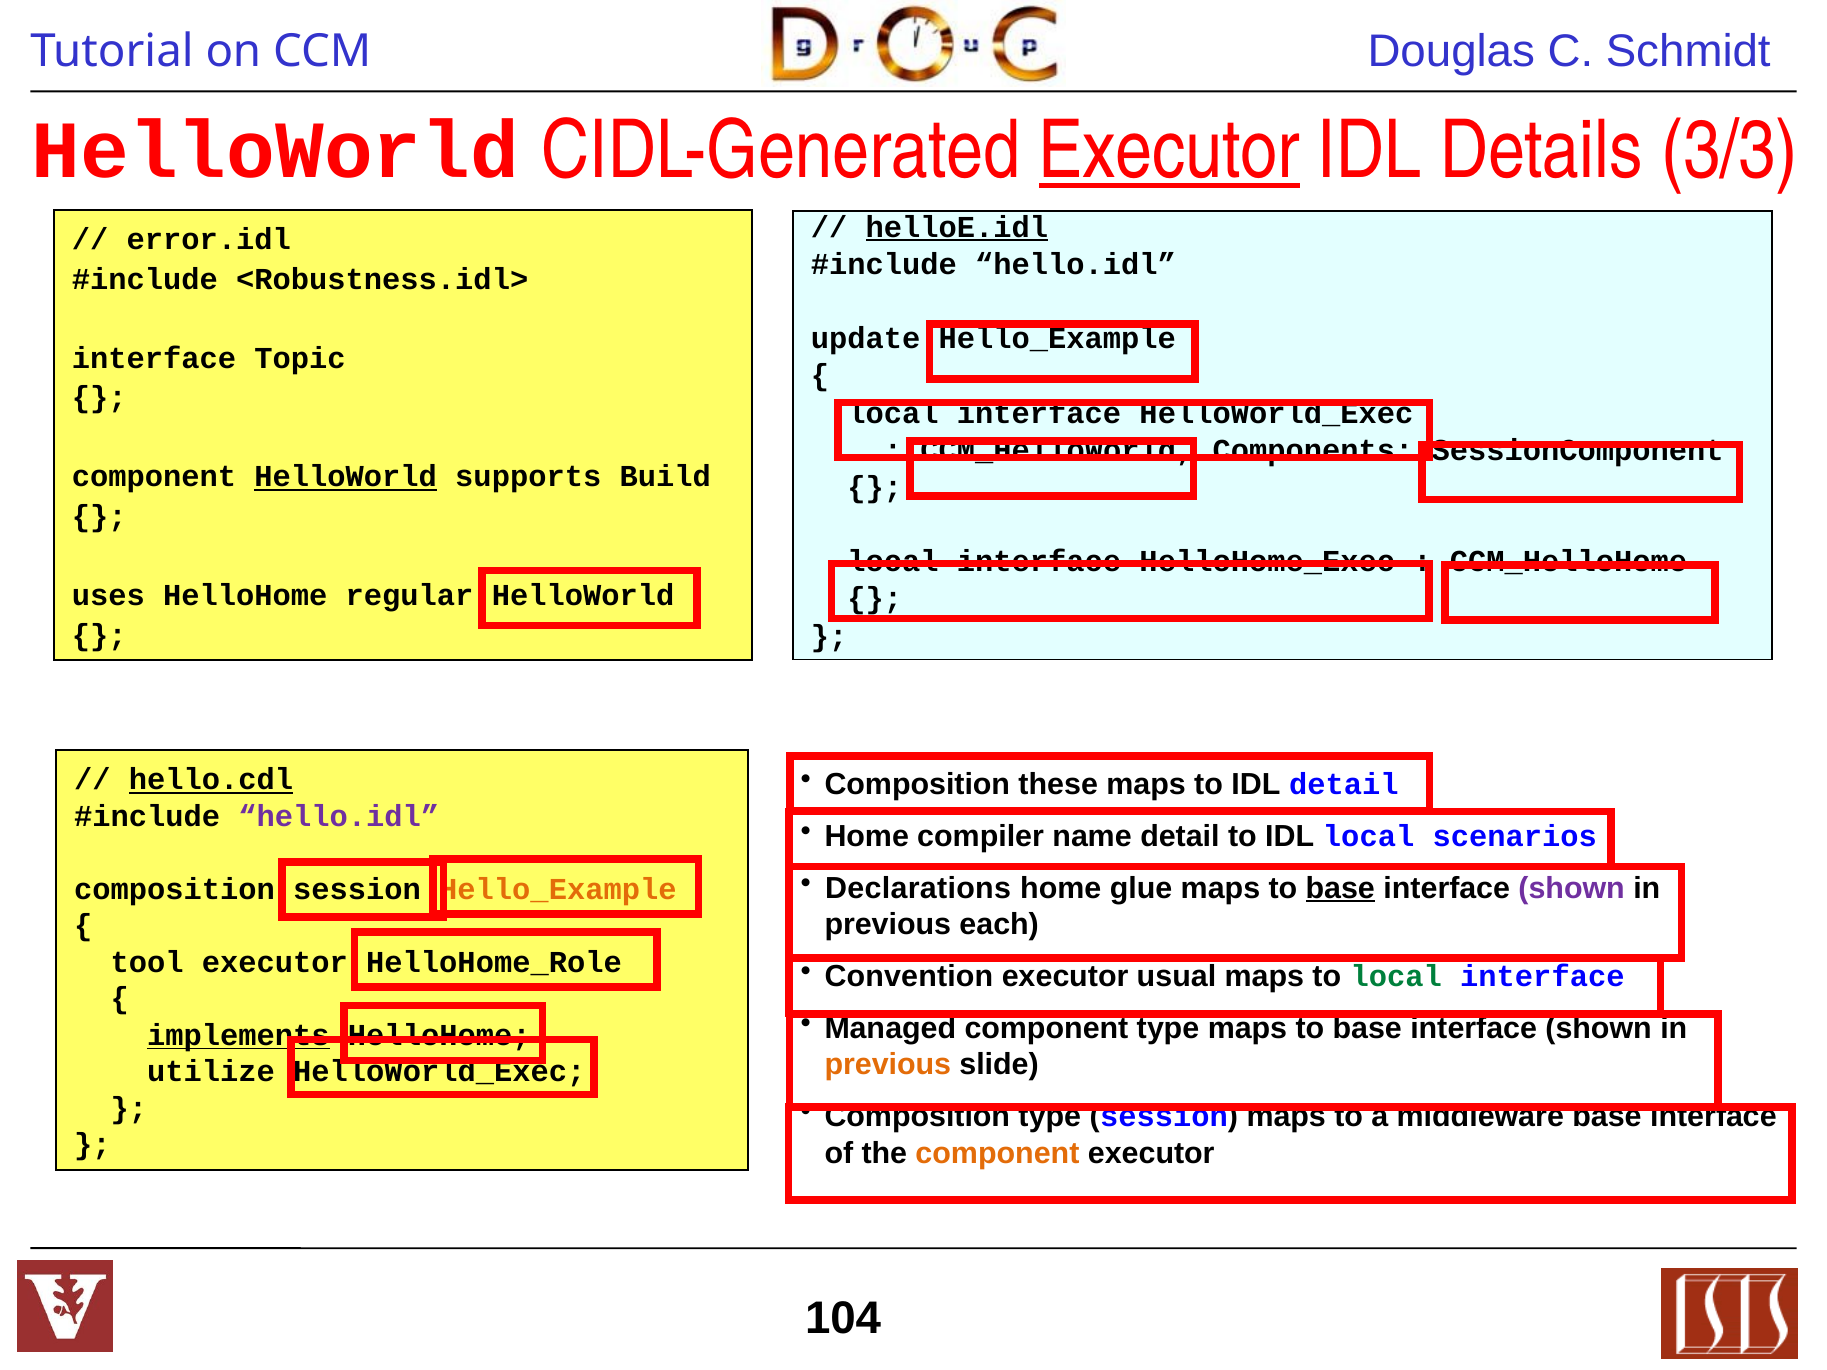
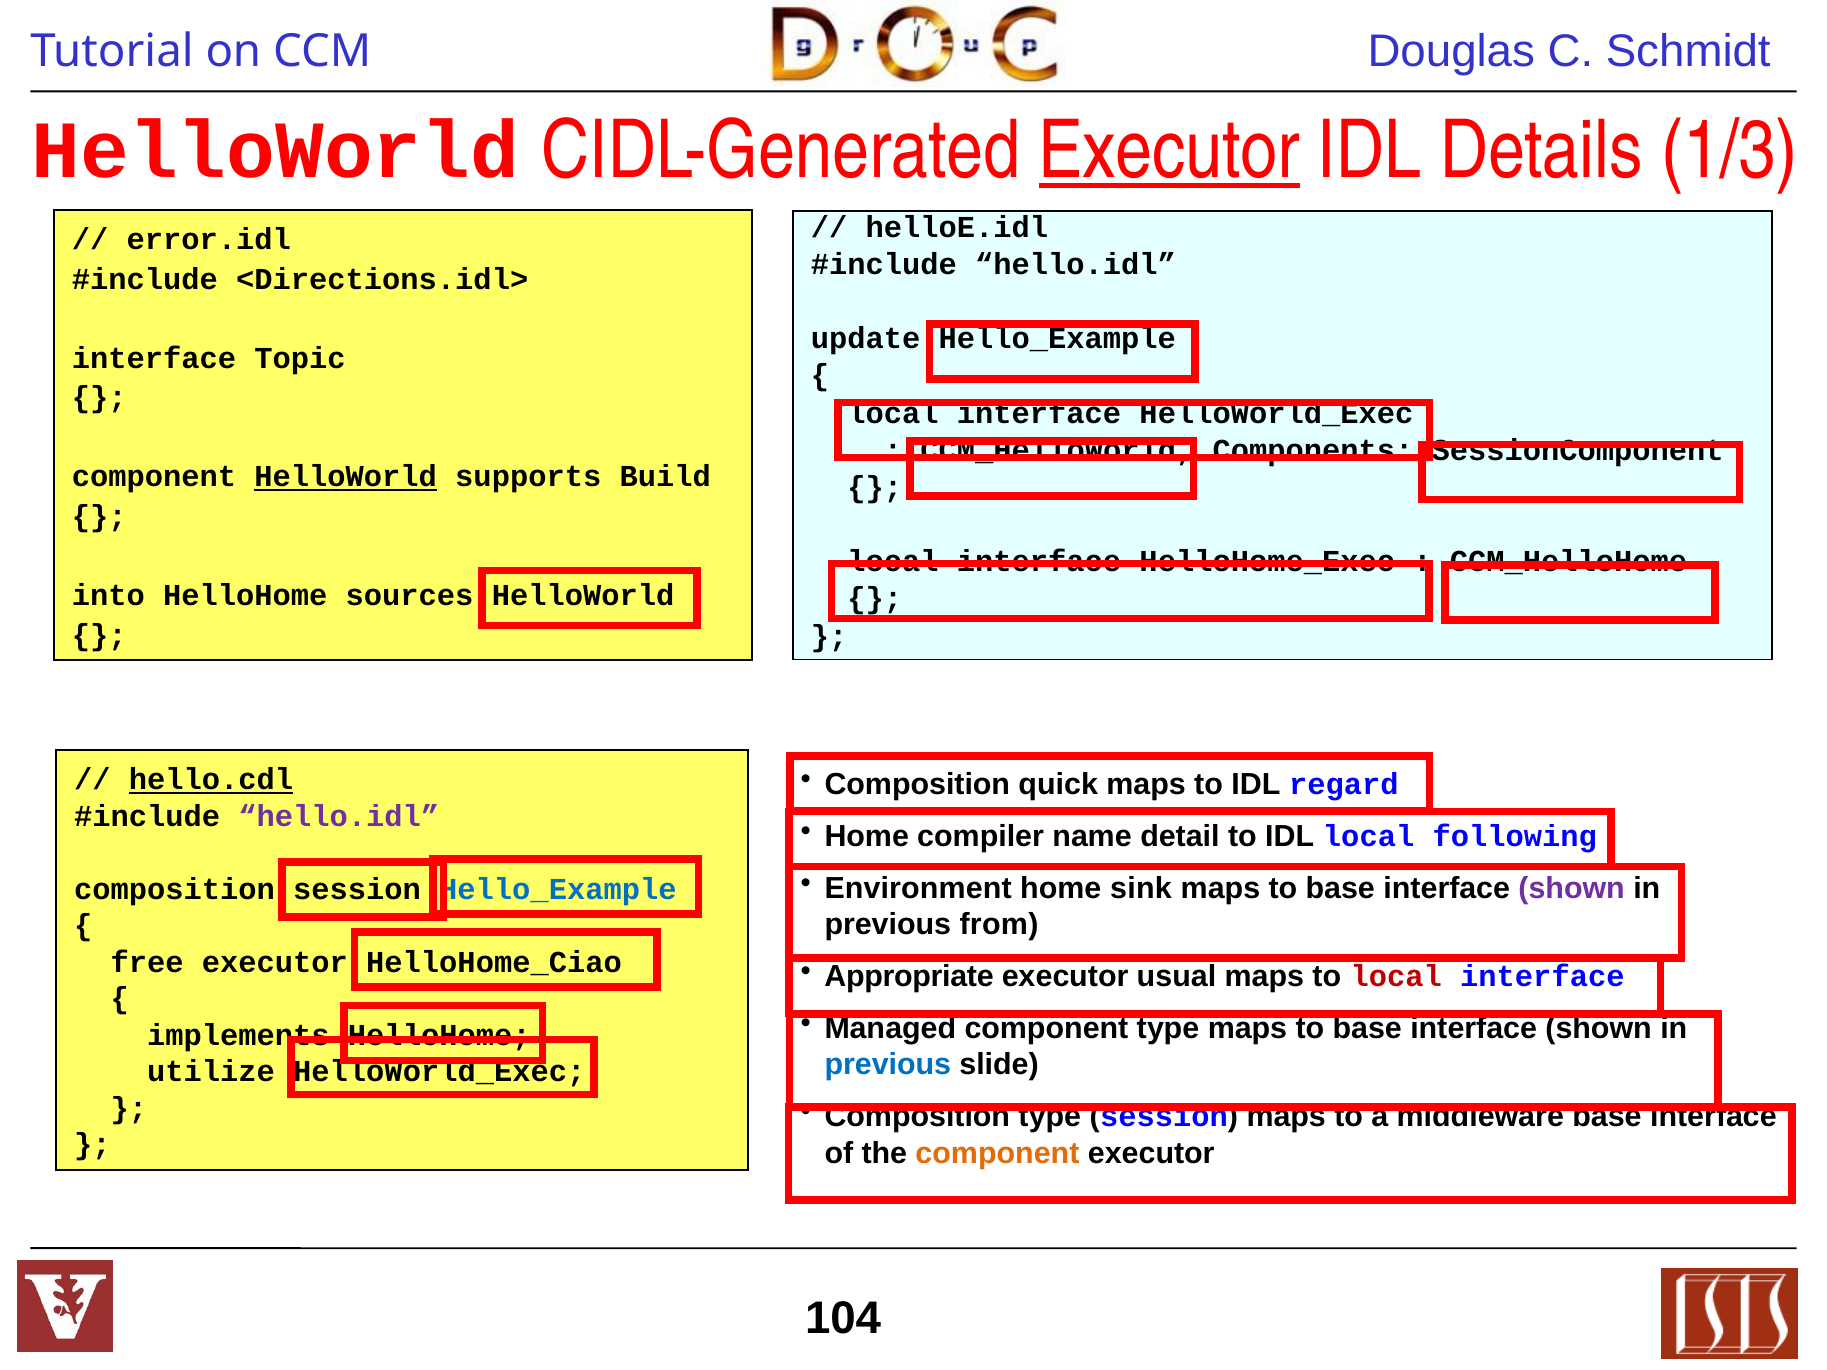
3/3: 3/3 -> 1/3
helloE.idl underline: present -> none
<Robustness.idl>: <Robustness.idl> -> <Directions.idl>
uses: uses -> into
regular: regular -> sources
these: these -> quick
IDL detail: detail -> regard
scenarios: scenarios -> following
Declarations: Declarations -> Environment
glue: glue -> sink
base at (1340, 888) underline: present -> none
Hello_Example at (558, 889) colour: orange -> blue
each: each -> from
tool: tool -> free
HelloHome_Role: HelloHome_Role -> HelloHome_Ciao
Convention: Convention -> Appropriate
local at (1396, 977) colour: green -> red
implements underline: present -> none
previous at (888, 1065) colour: orange -> blue
